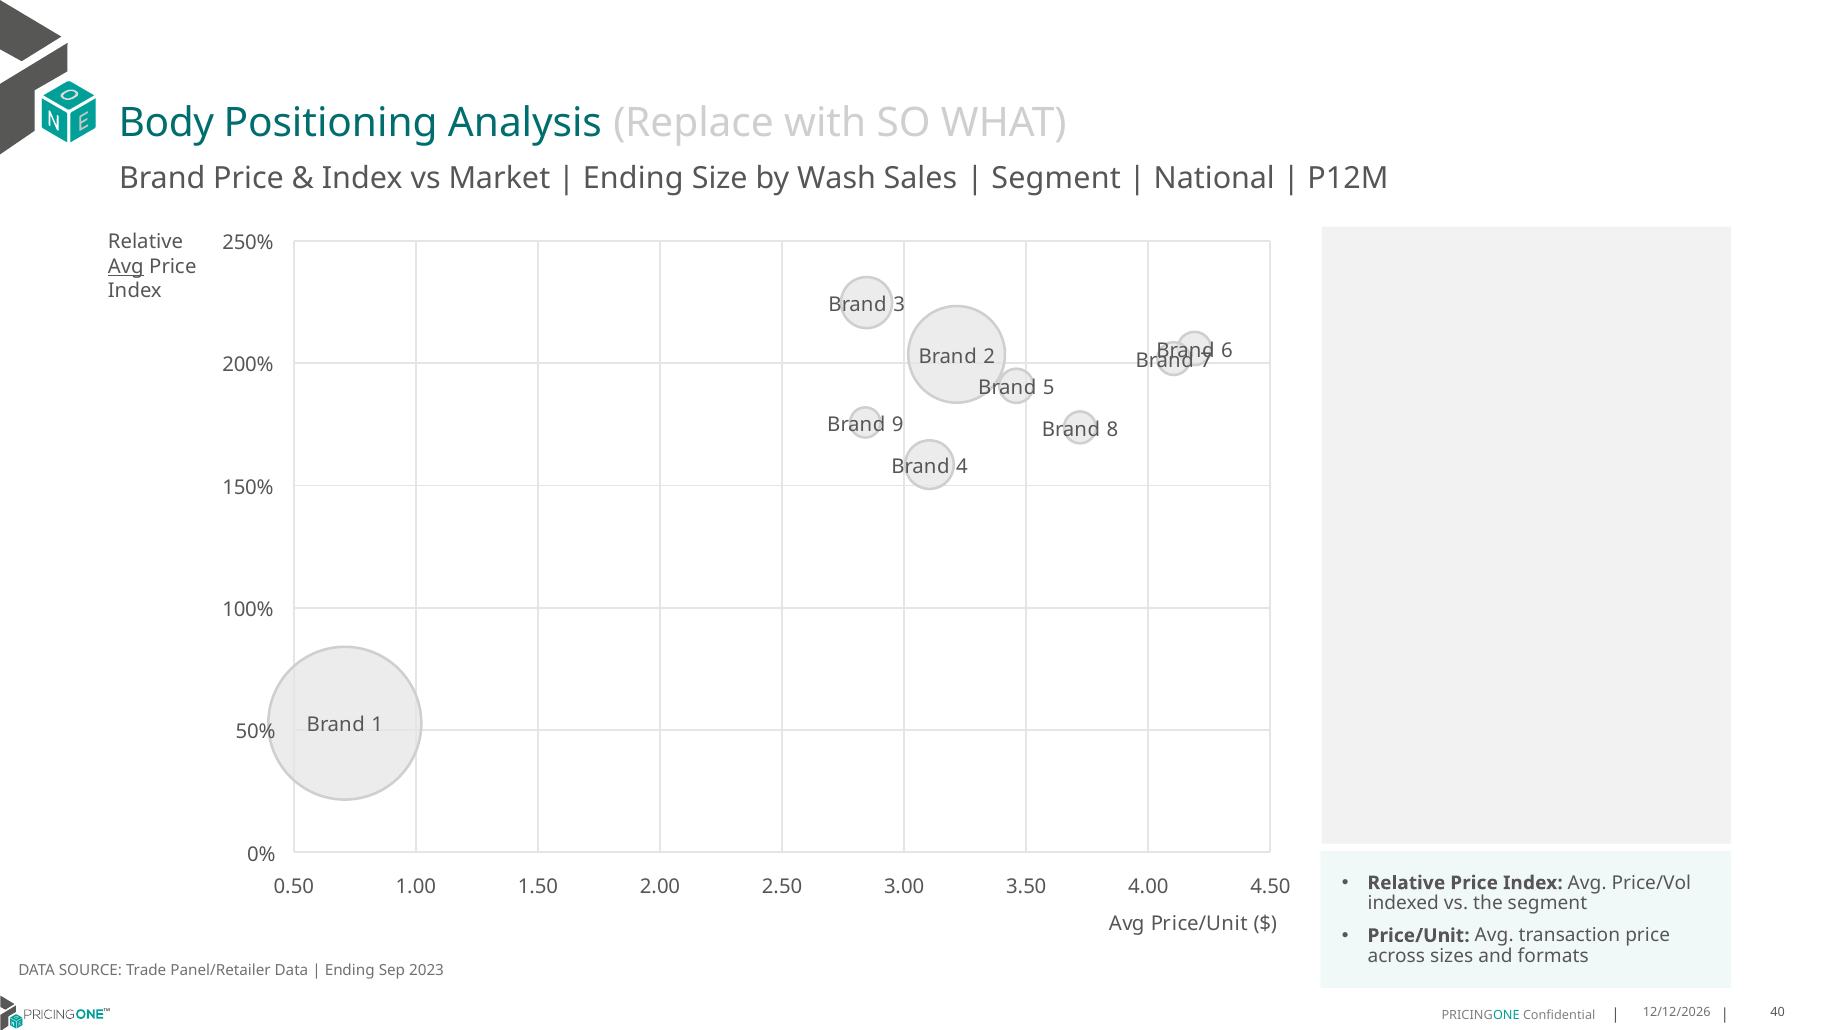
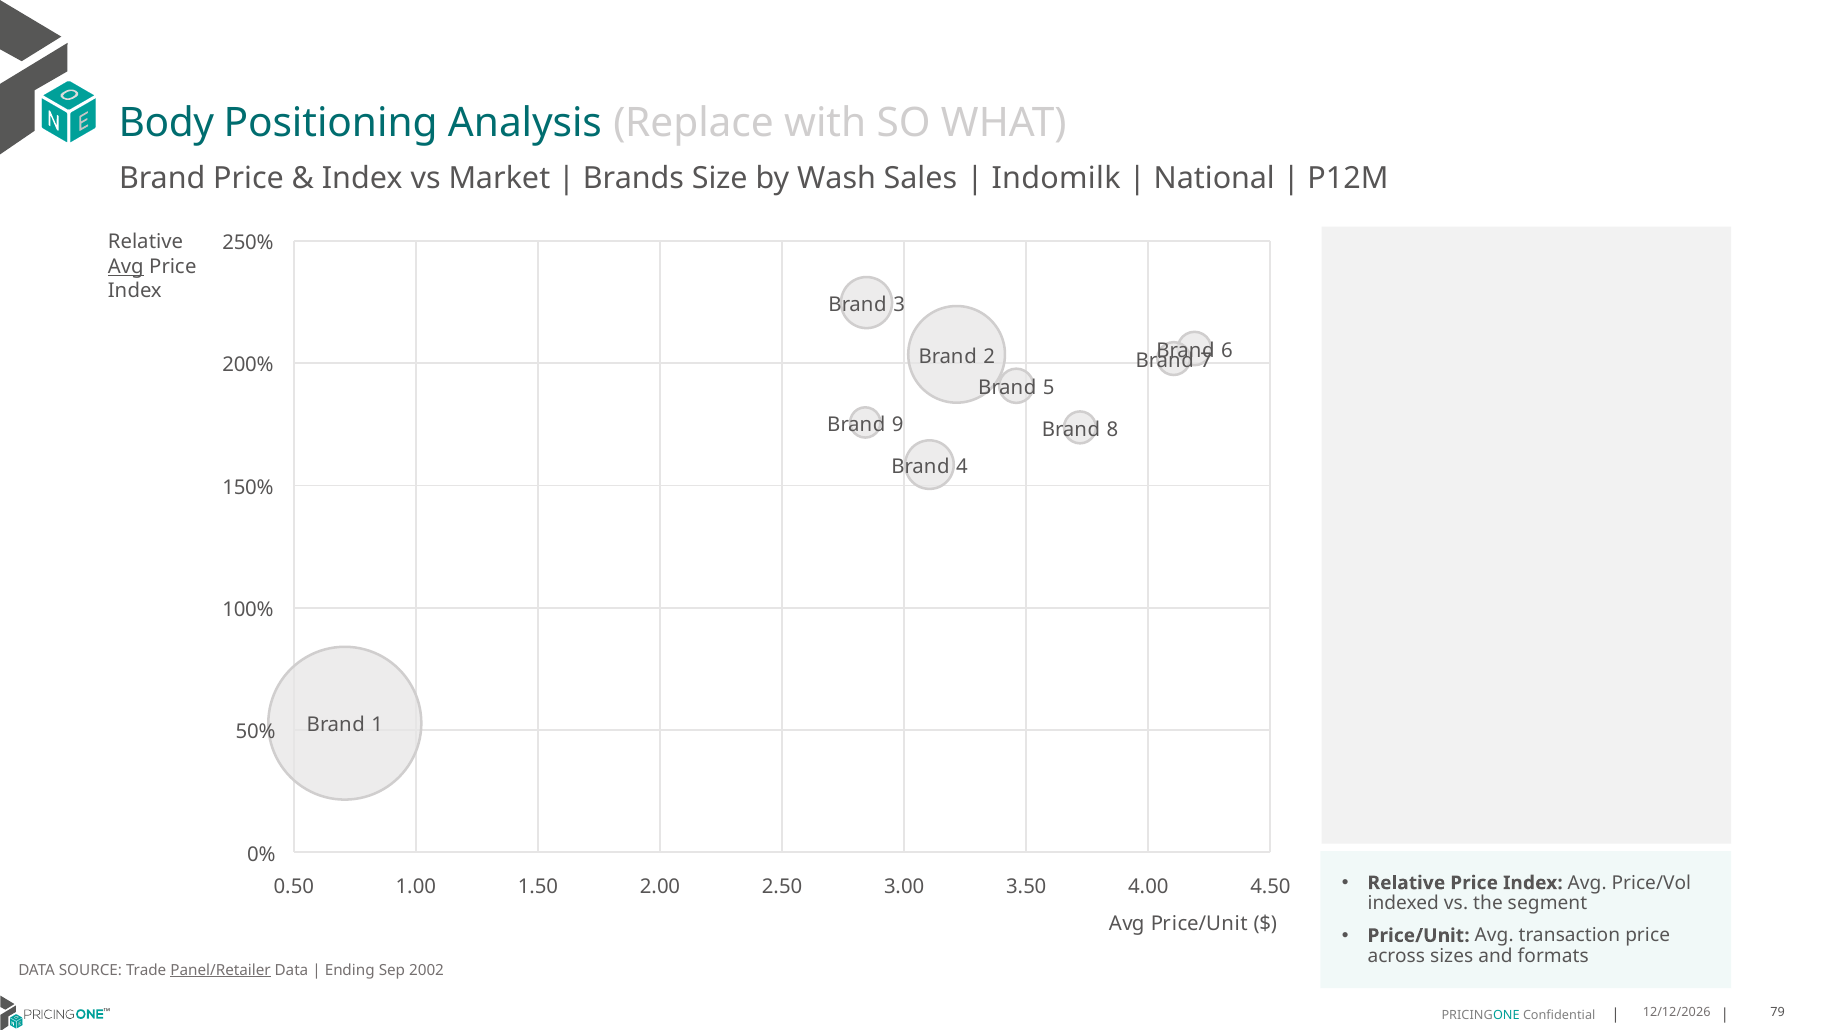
Ending at (633, 178): Ending -> Brands
Segment at (1056, 178): Segment -> Indomilk
Panel/Retailer underline: none -> present
2023: 2023 -> 2002
40: 40 -> 79
